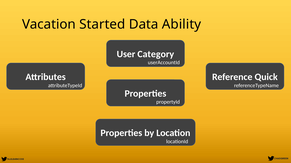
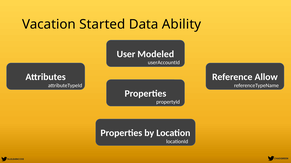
Category: Category -> Modeled
Quick: Quick -> Allow
